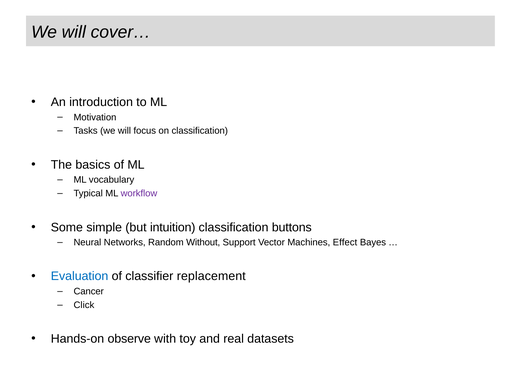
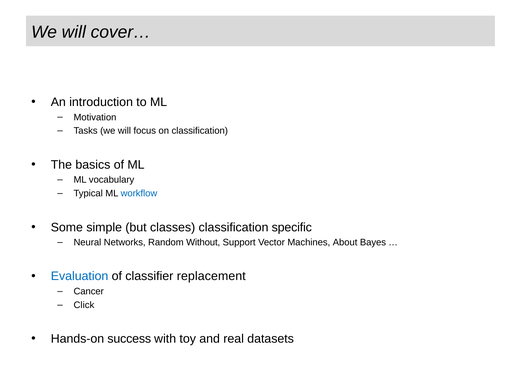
workflow colour: purple -> blue
intuition: intuition -> classes
buttons: buttons -> specific
Effect: Effect -> About
observe: observe -> success
